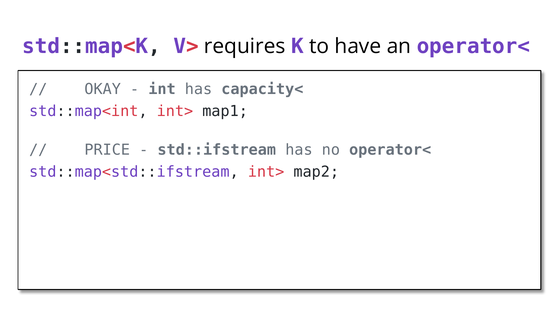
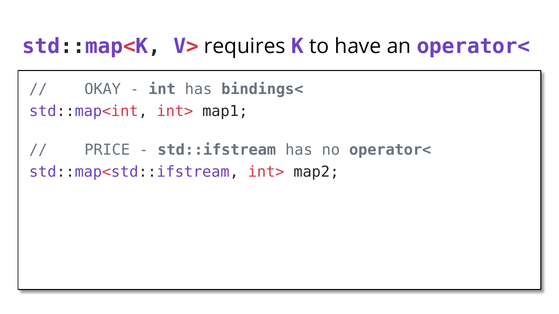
capacity<: capacity< -> bindings<
